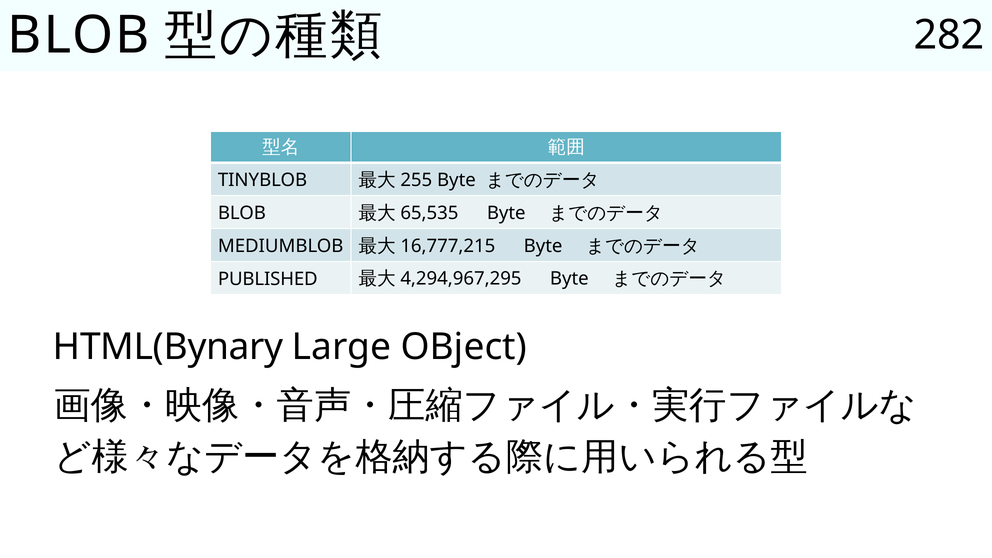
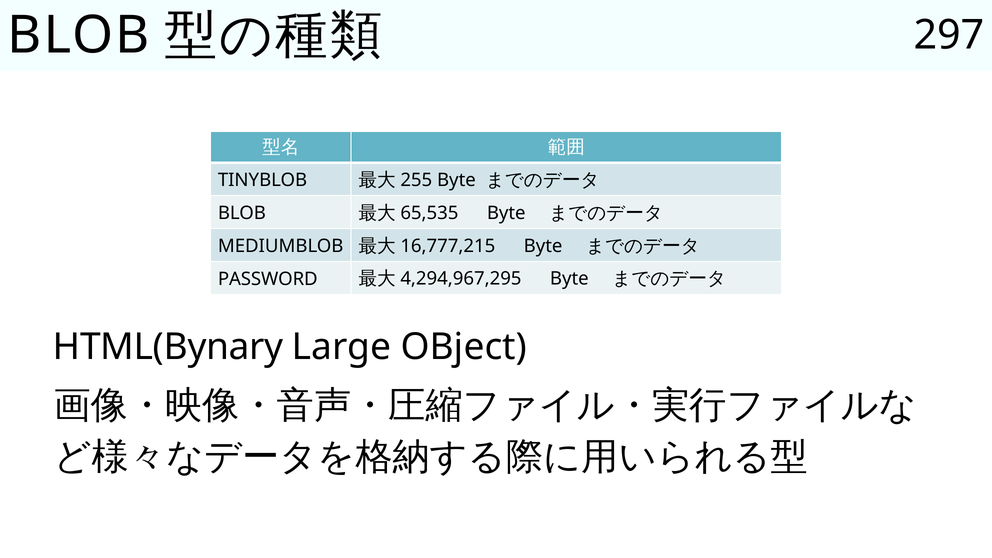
282: 282 -> 297
PUBLISHED: PUBLISHED -> PASSWORD
